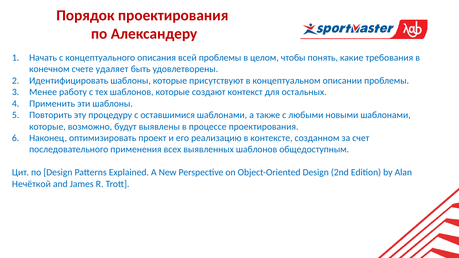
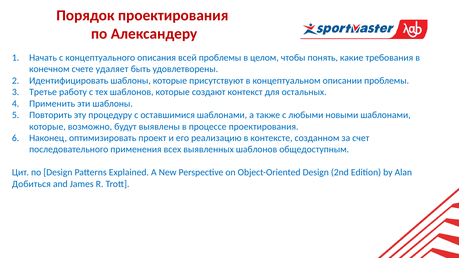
Менее: Менее -> Третье
Нечёткой: Нечёткой -> Добиться
